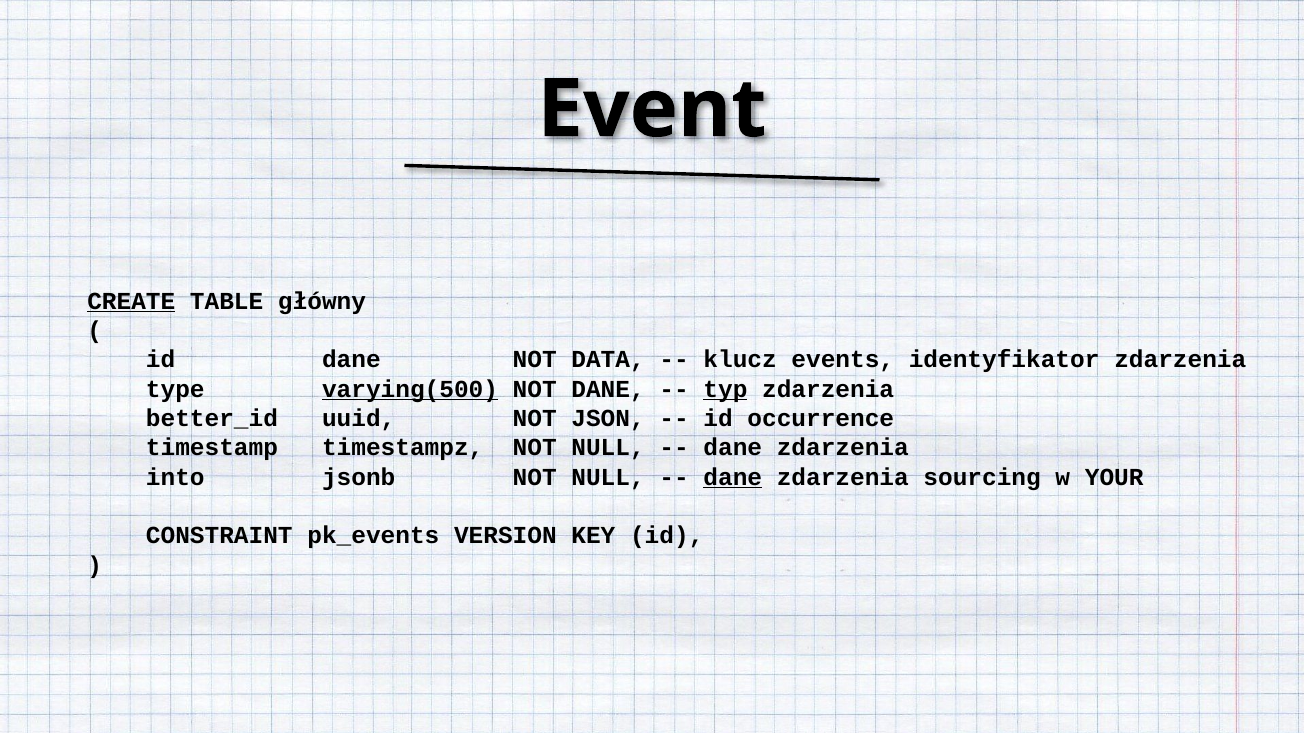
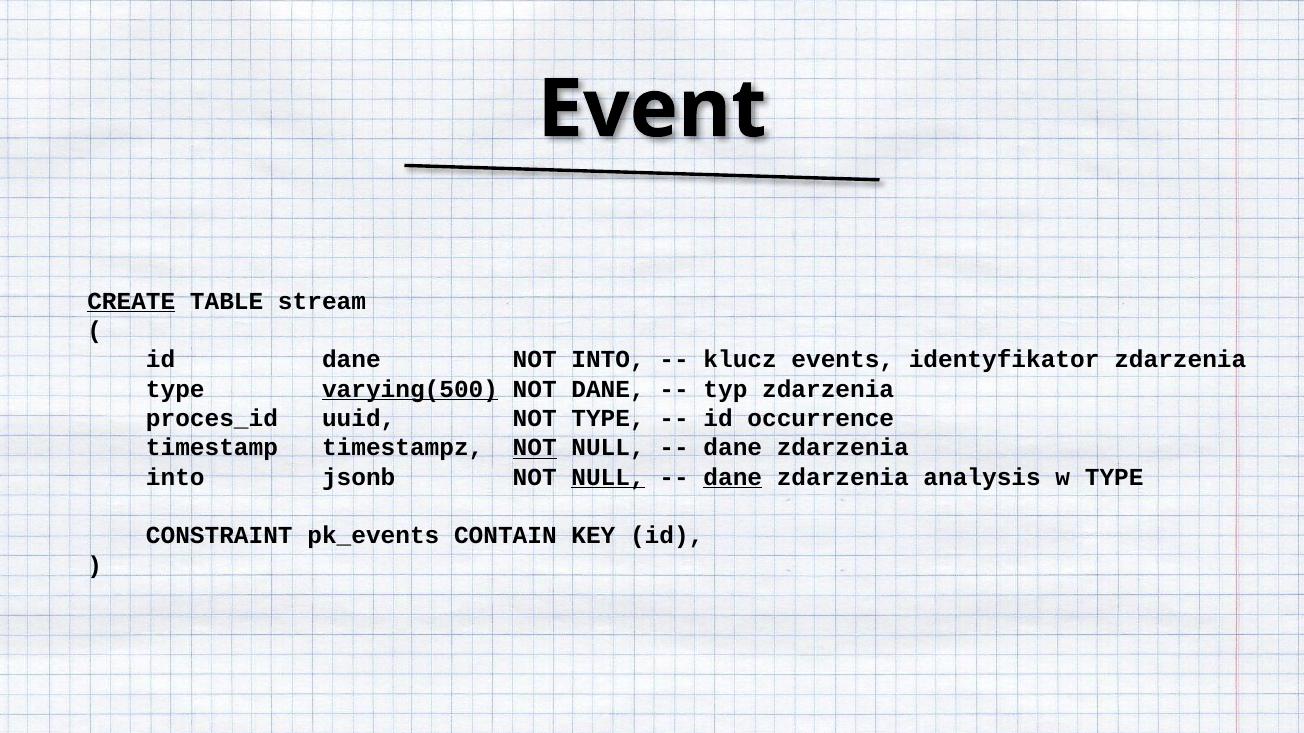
główny: główny -> stream
NOT DATA: DATA -> INTO
typ underline: present -> none
better_id: better_id -> proces_id
NOT JSON: JSON -> TYPE
NOT at (535, 448) underline: none -> present
NULL at (608, 477) underline: none -> present
sourcing: sourcing -> analysis
w YOUR: YOUR -> TYPE
VERSION: VERSION -> CONTAIN
